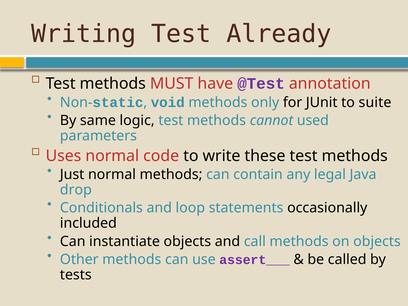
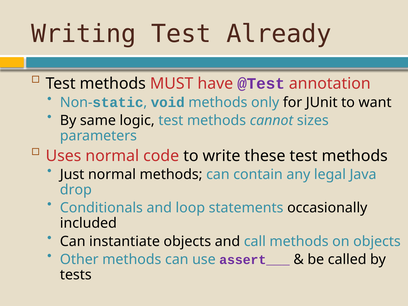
suite: suite -> want
used: used -> sizes
